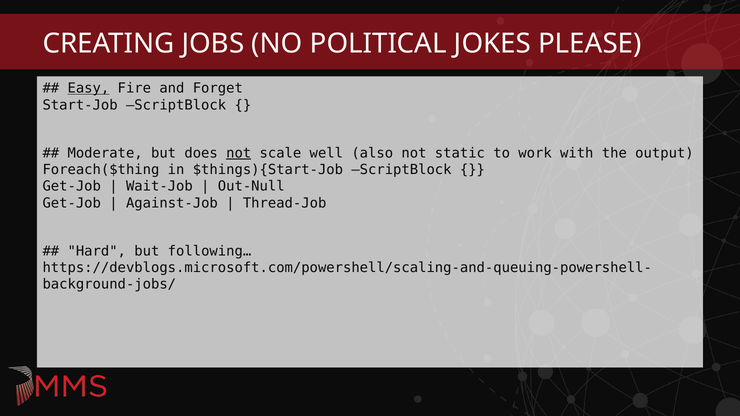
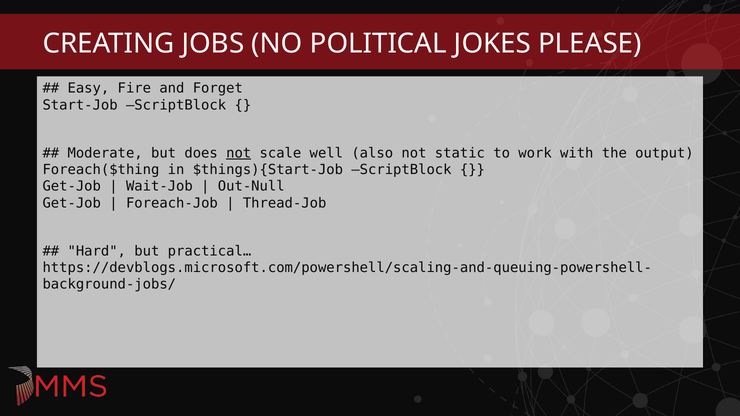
Easy underline: present -> none
Against-Job: Against-Job -> Foreach-Job
following…: following… -> practical…
